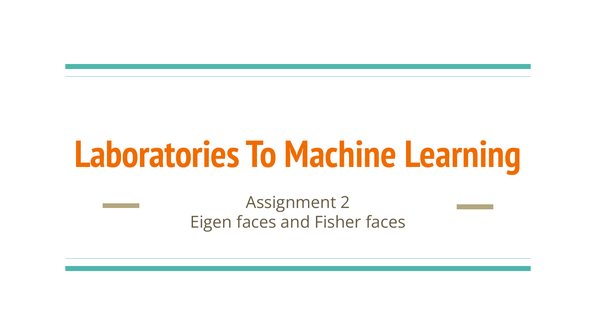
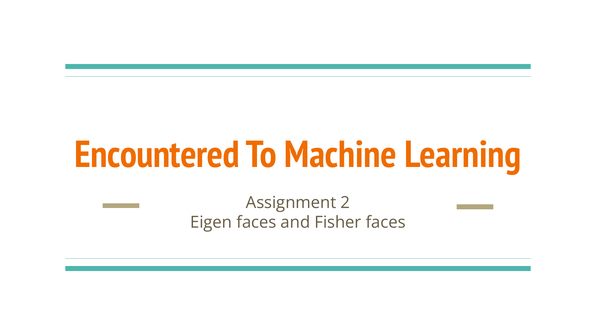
Laboratories: Laboratories -> Encountered
